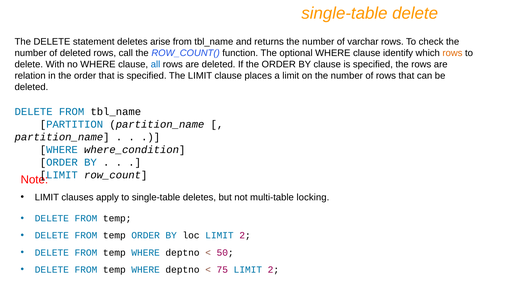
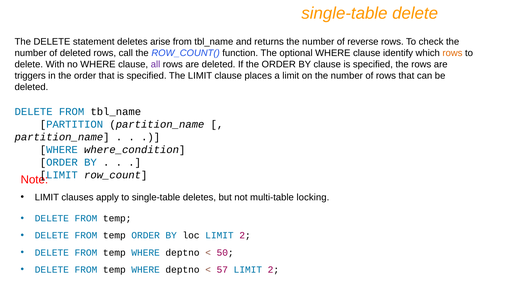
varchar: varchar -> reverse
all colour: blue -> purple
relation: relation -> triggers
75: 75 -> 57
